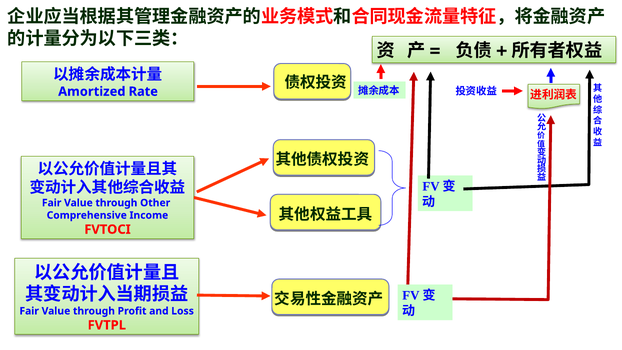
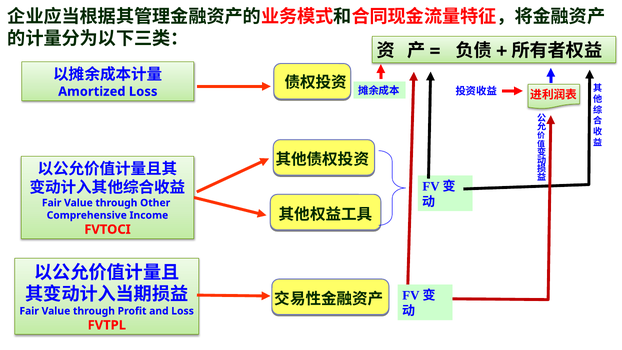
Amortized Rate: Rate -> Loss
